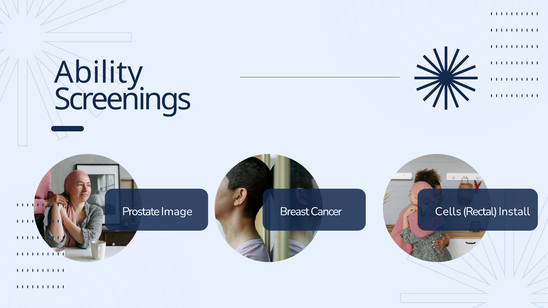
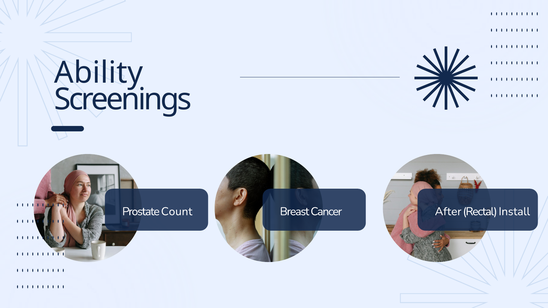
Image: Image -> Count
Cells: Cells -> After
